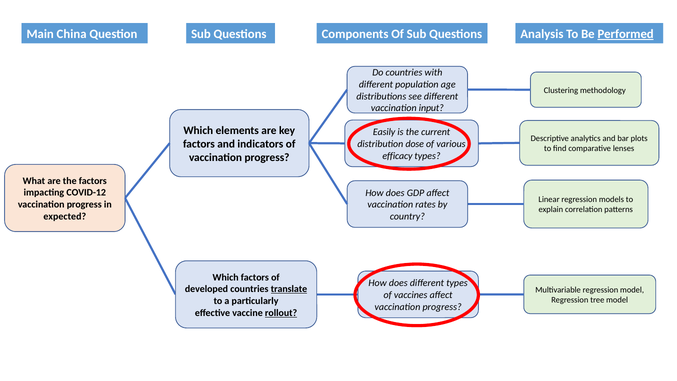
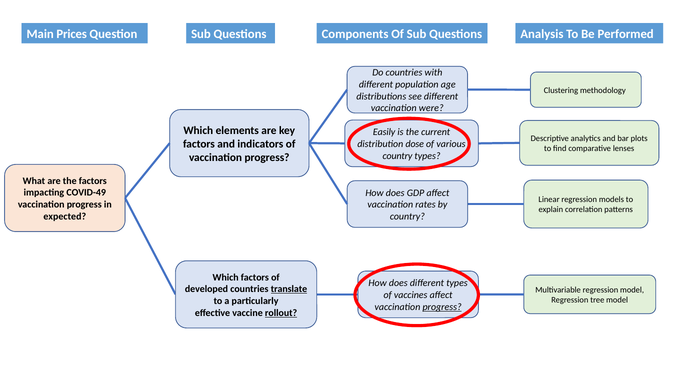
China: China -> Prices
Performed underline: present -> none
input: input -> were
efficacy at (397, 156): efficacy -> country
COVID-12: COVID-12 -> COVID-49
progress at (442, 307) underline: none -> present
